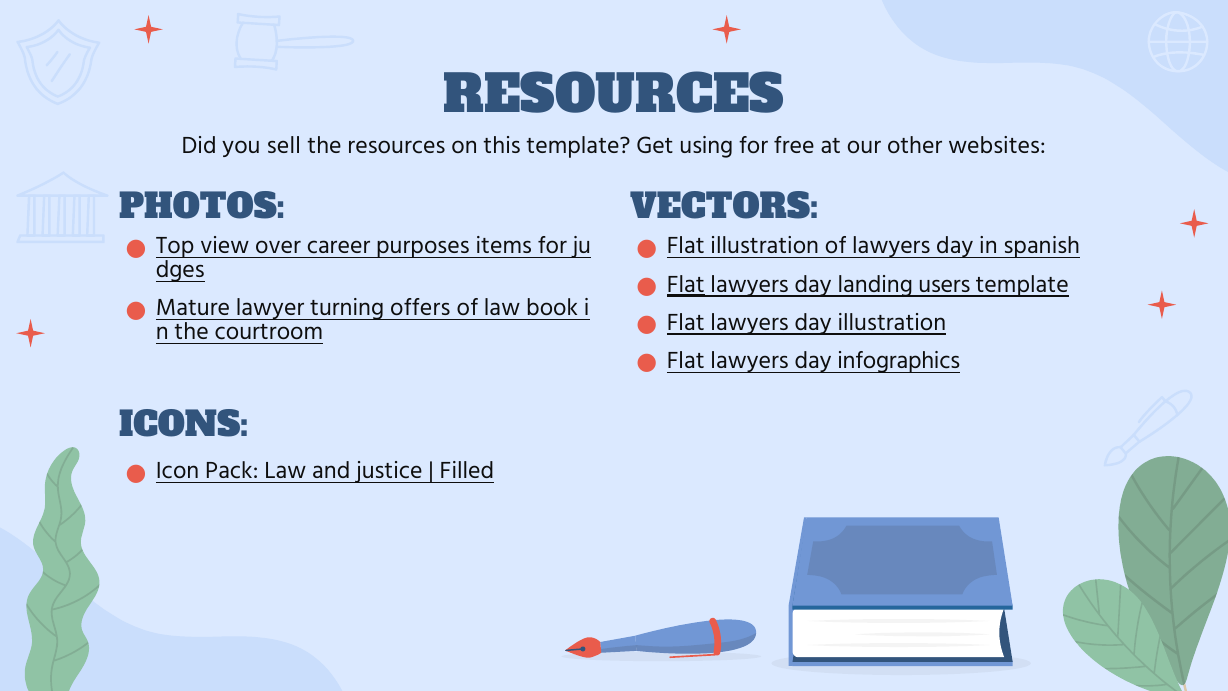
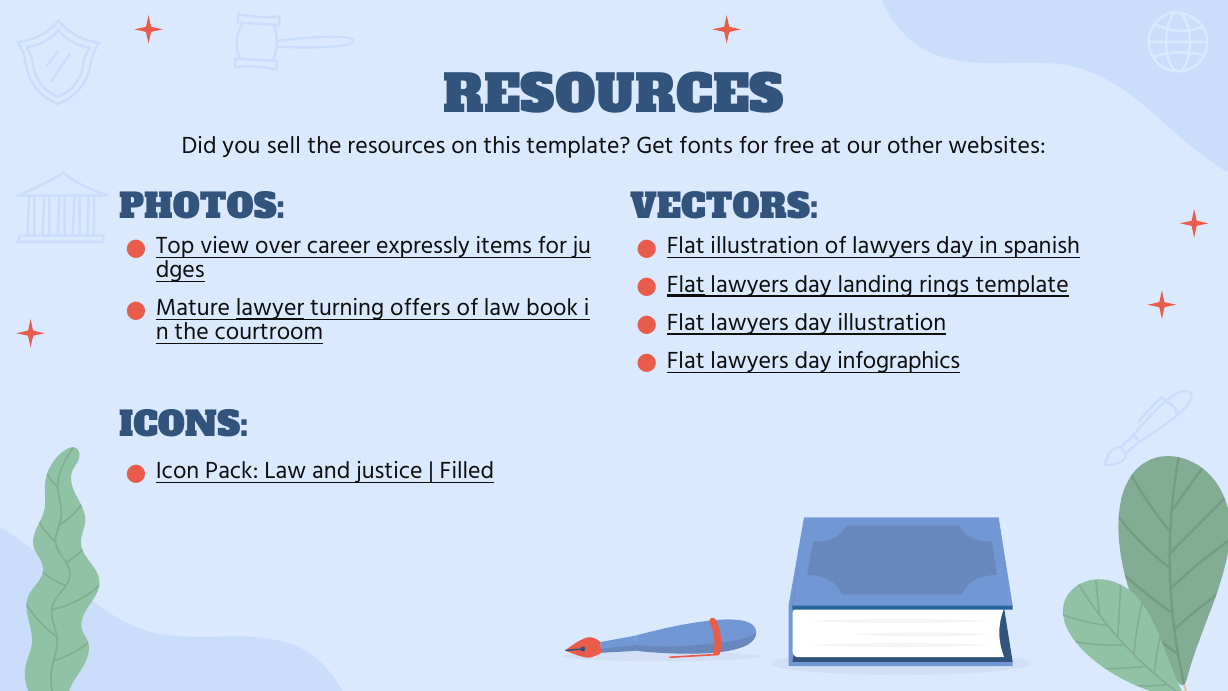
using: using -> fonts
purposes: purposes -> expressly
users: users -> rings
lawyer underline: none -> present
